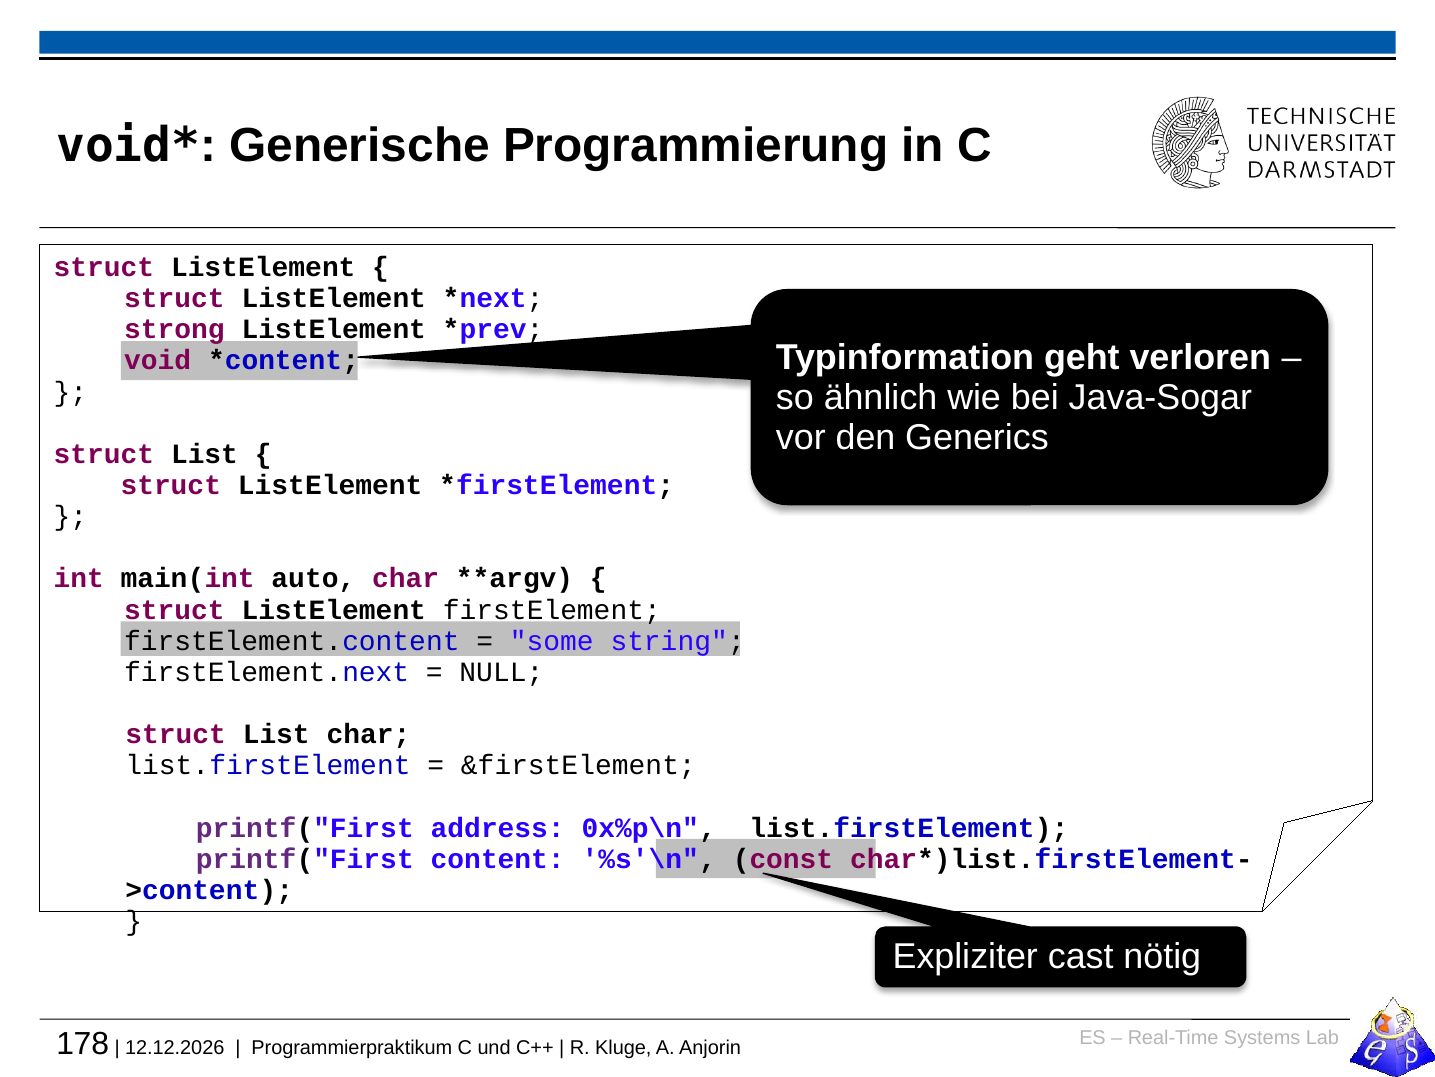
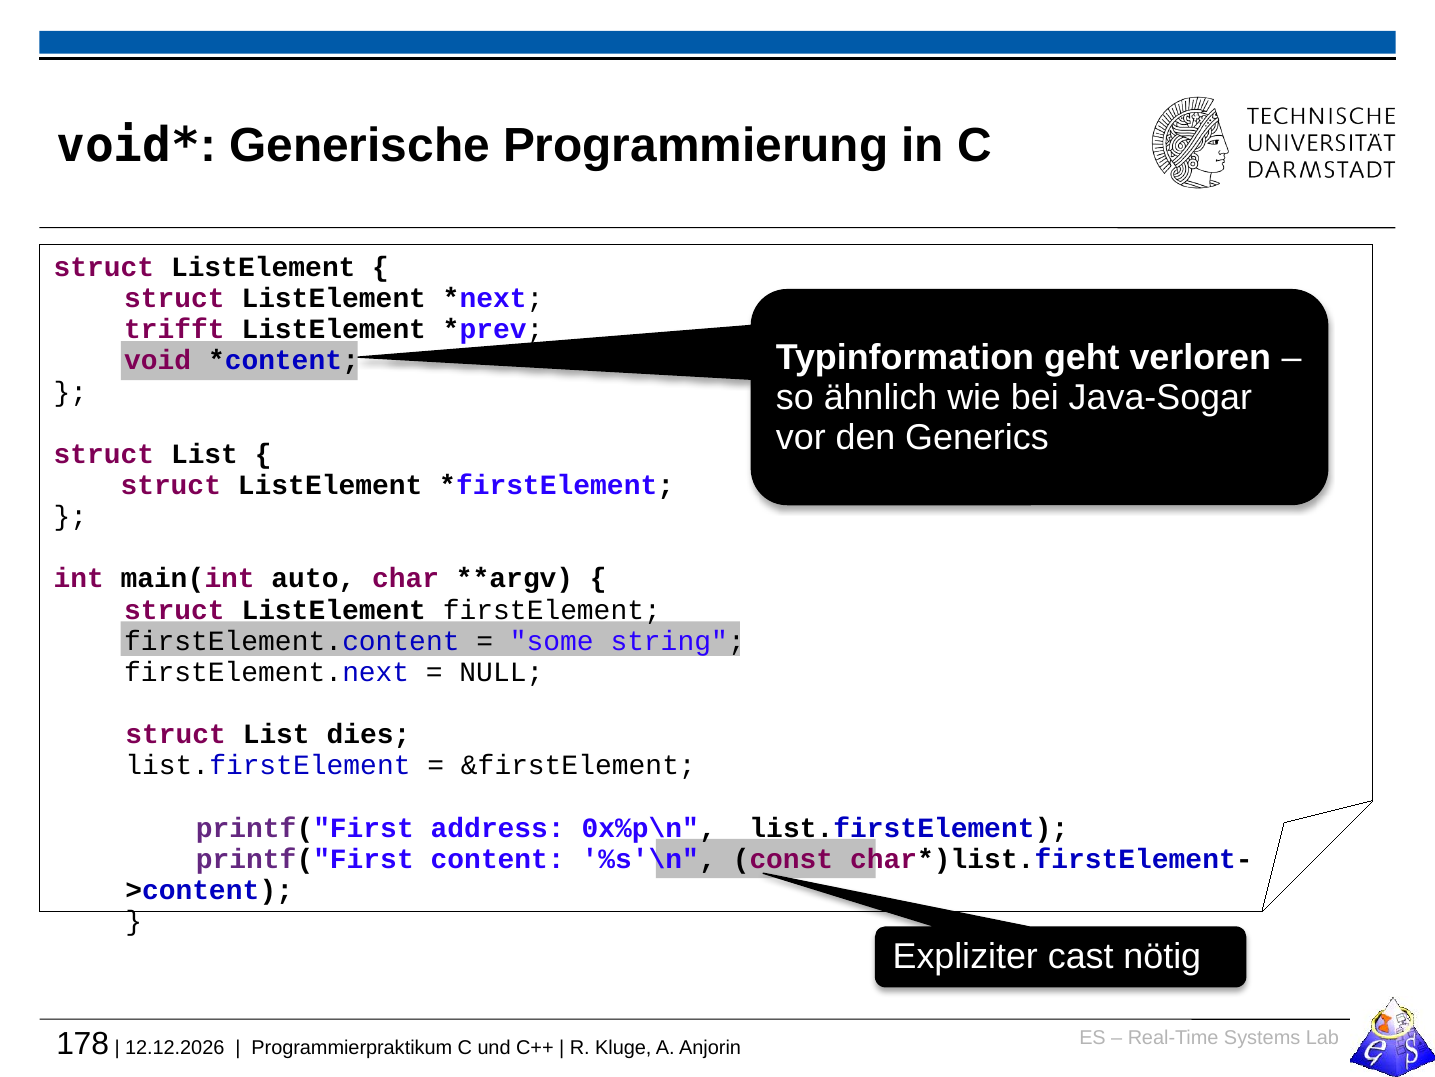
strong: strong -> trifft
List char: char -> dies
